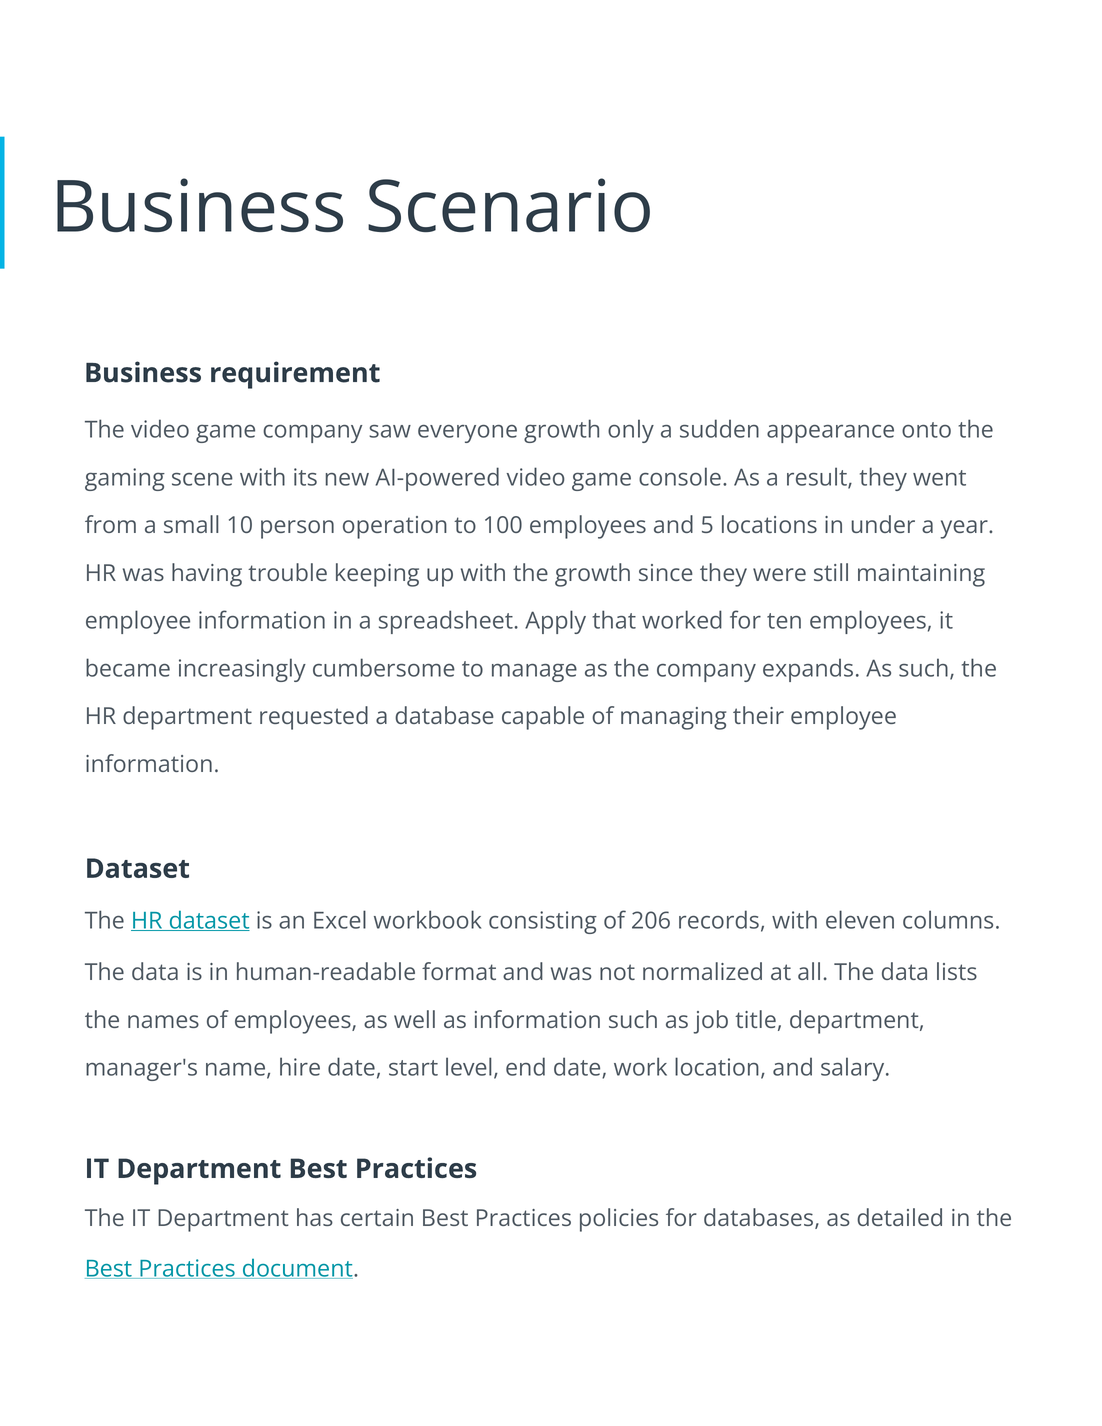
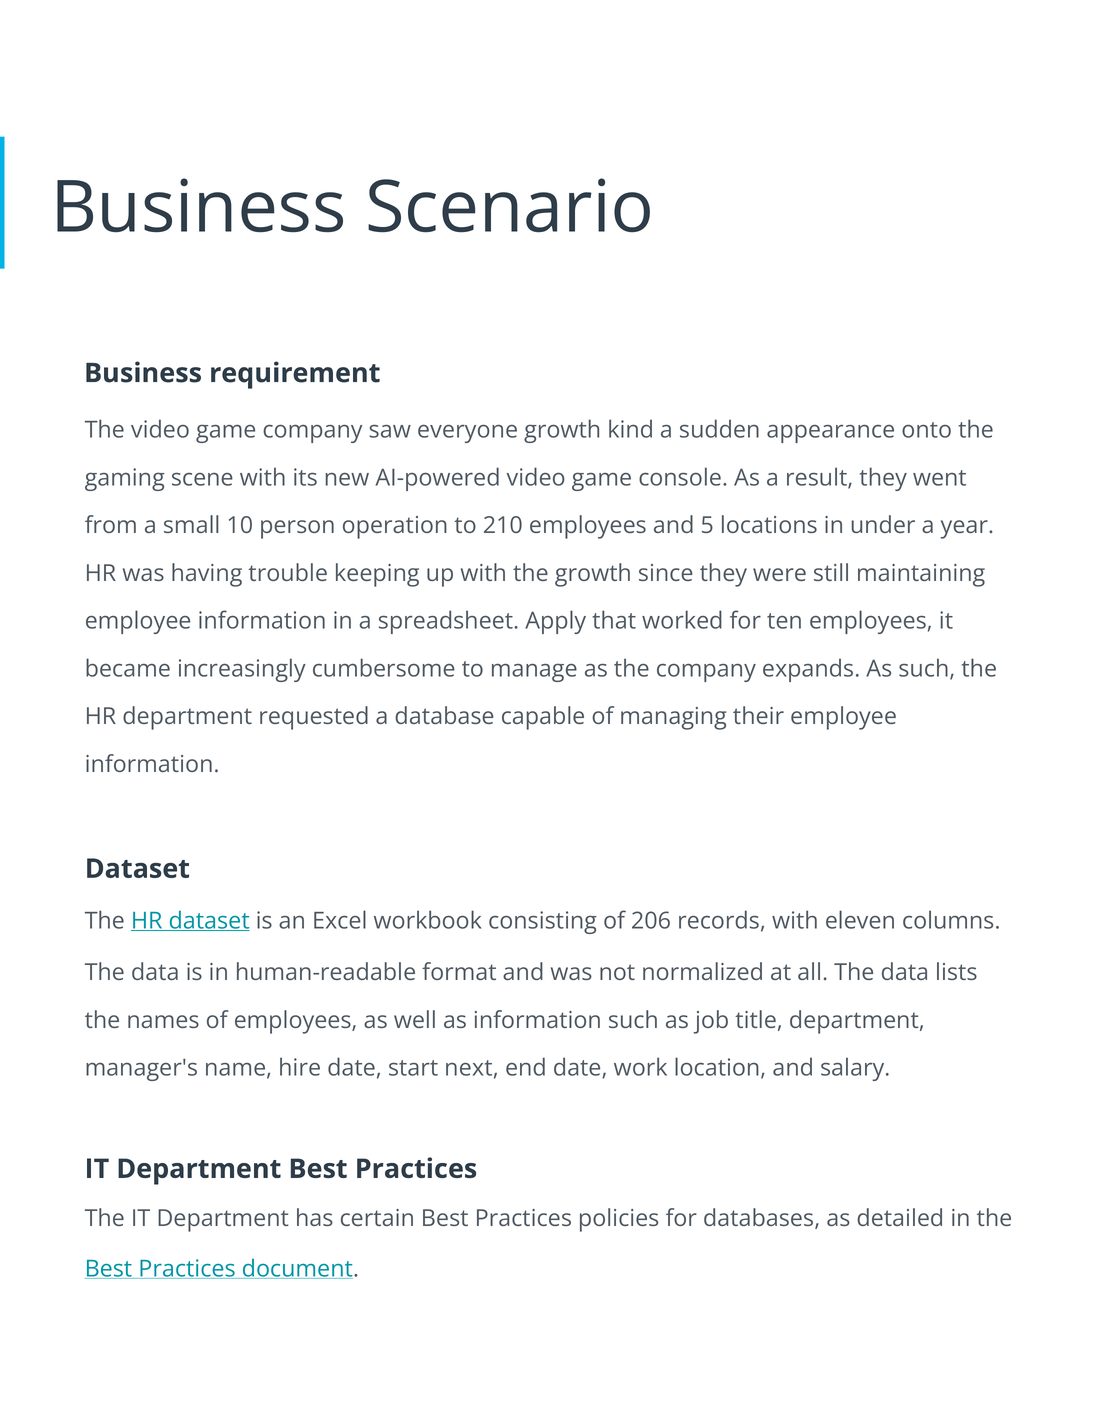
only: only -> kind
100: 100 -> 210
level: level -> next
